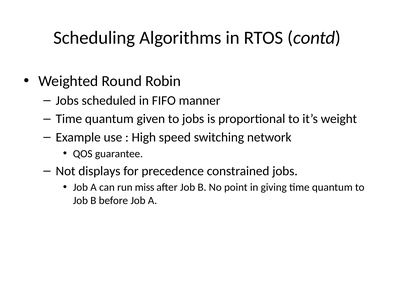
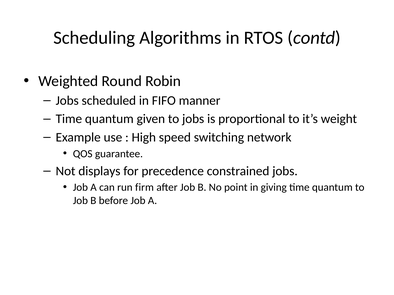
miss: miss -> firm
